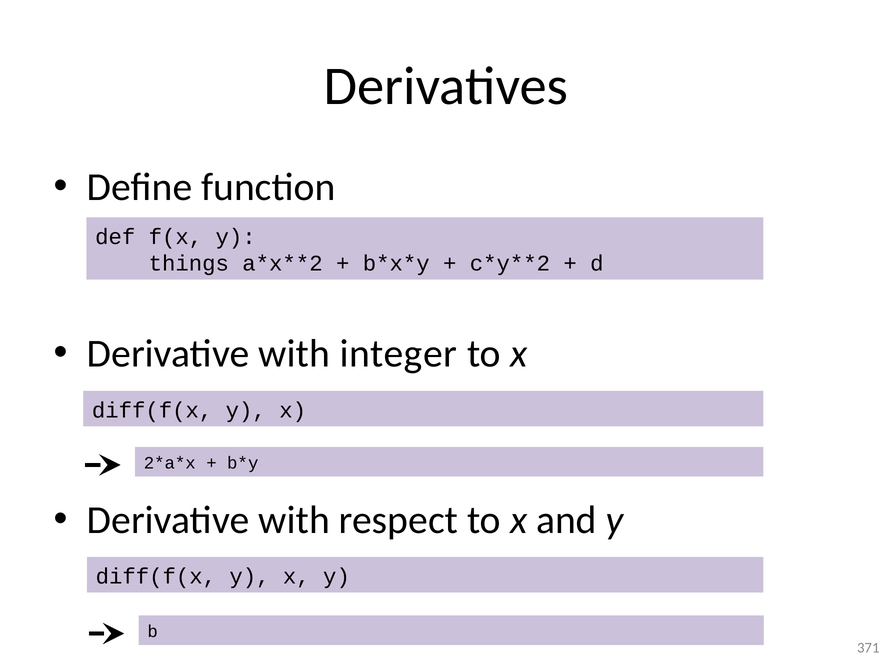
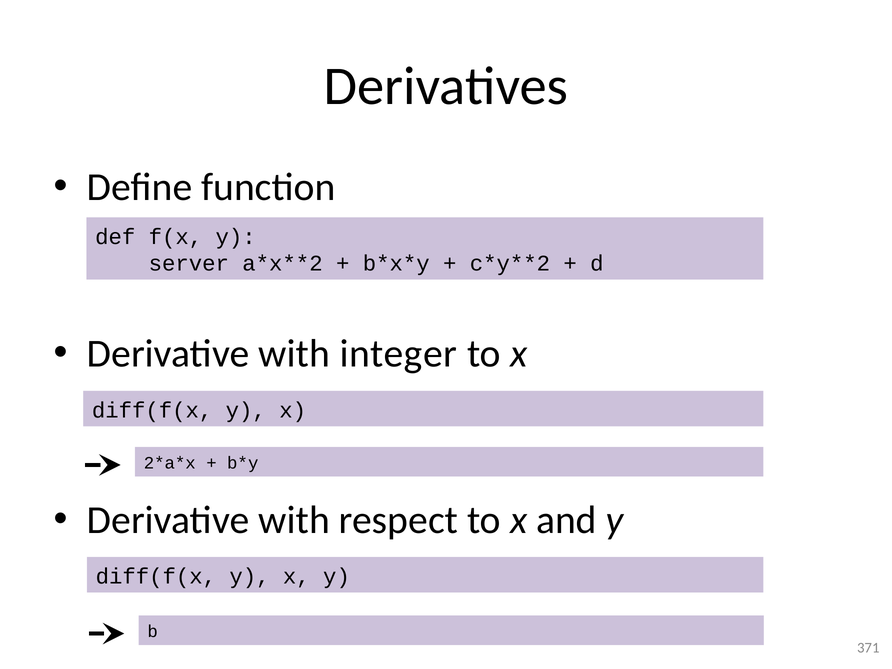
things: things -> server
